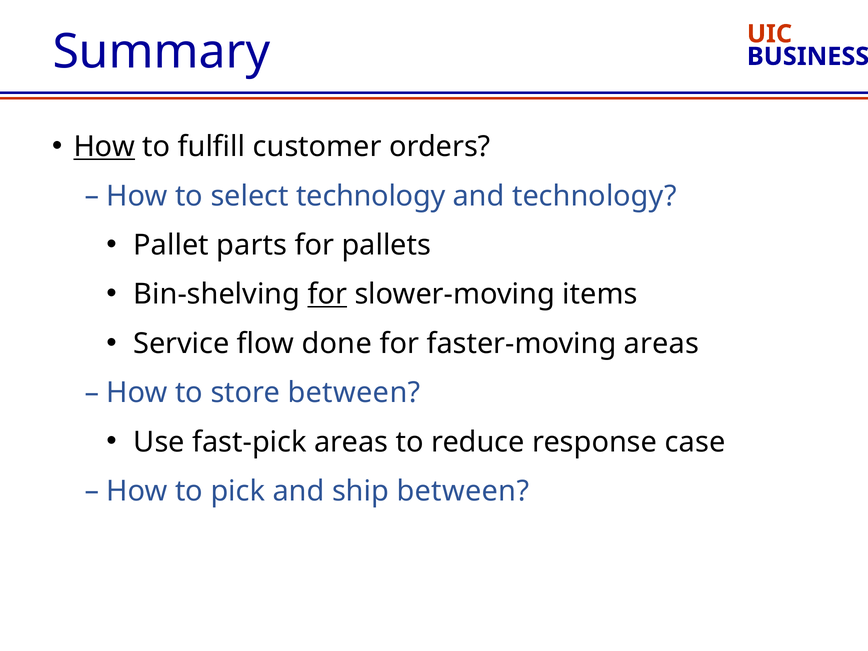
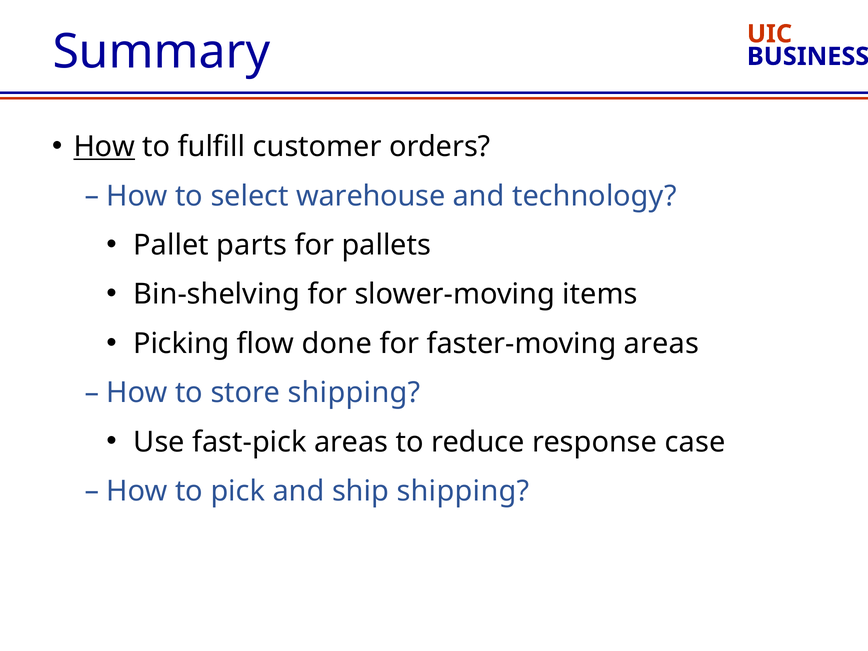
select technology: technology -> warehouse
for at (327, 294) underline: present -> none
Service: Service -> Picking
store between: between -> shipping
ship between: between -> shipping
